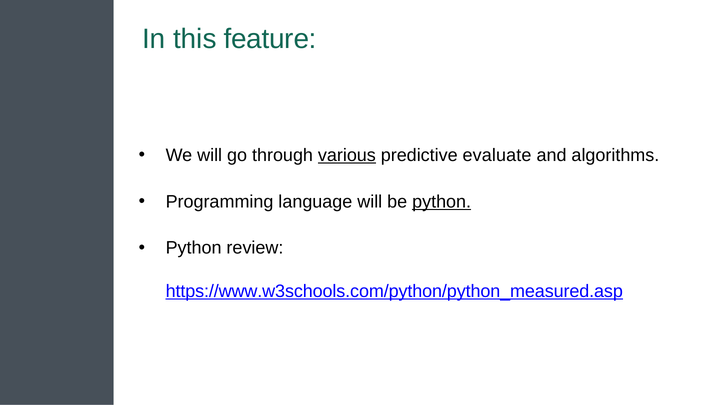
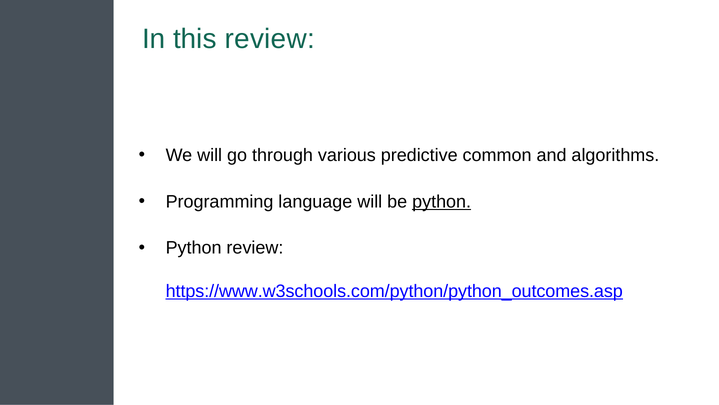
this feature: feature -> review
various underline: present -> none
evaluate: evaluate -> common
https://www.w3schools.com/python/python_measured.asp: https://www.w3schools.com/python/python_measured.asp -> https://www.w3schools.com/python/python_outcomes.asp
